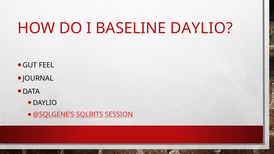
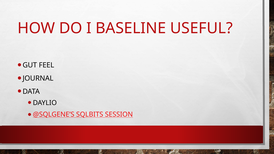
BASELINE DAYLIO: DAYLIO -> USEFUL
